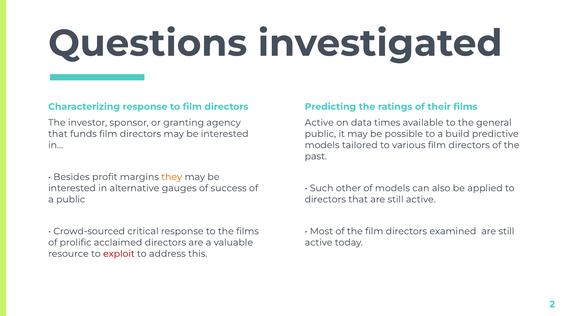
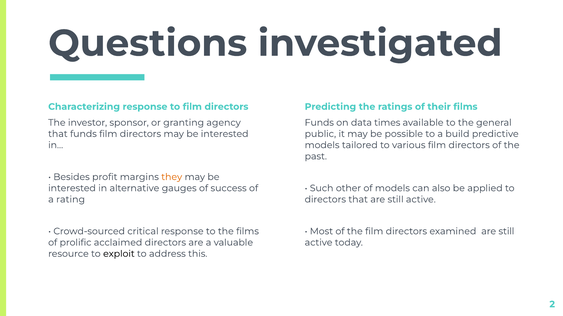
Active at (319, 123): Active -> Funds
a public: public -> rating
exploit colour: red -> black
